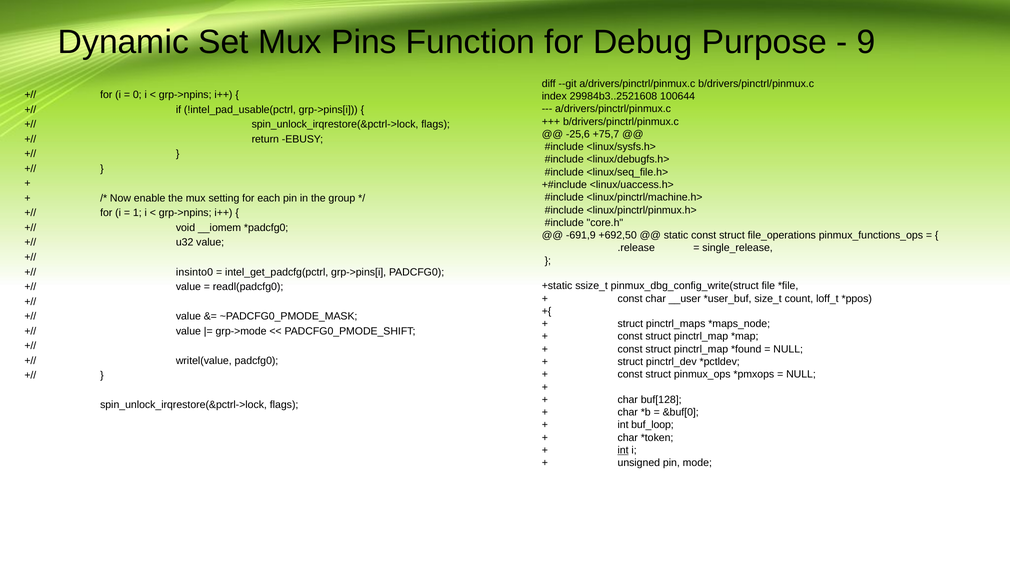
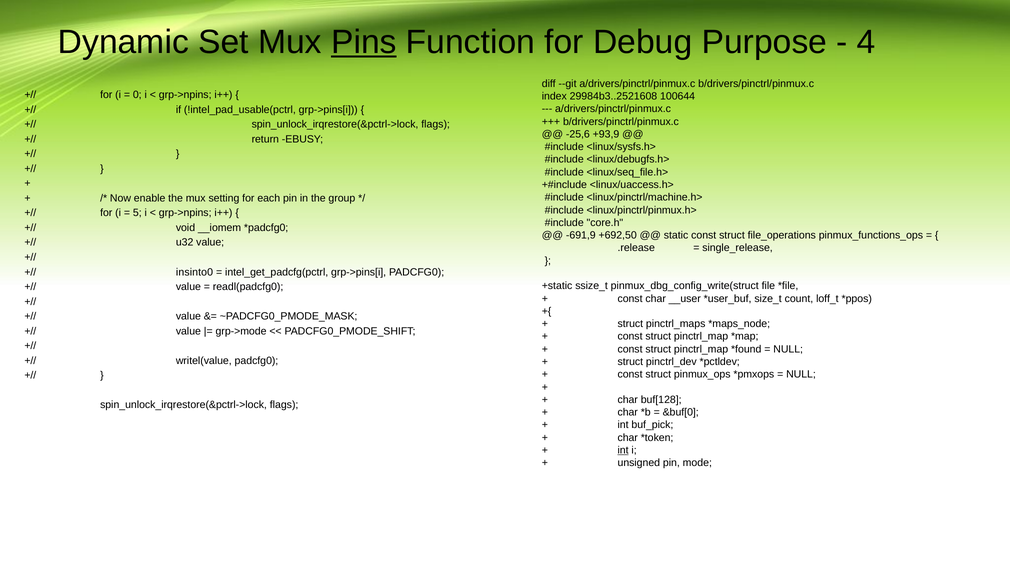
Pins underline: none -> present
9: 9 -> 4
+75,7: +75,7 -> +93,9
1: 1 -> 5
buf_loop: buf_loop -> buf_pick
